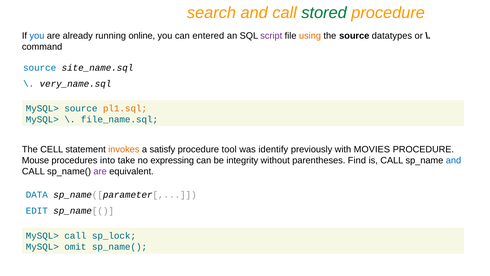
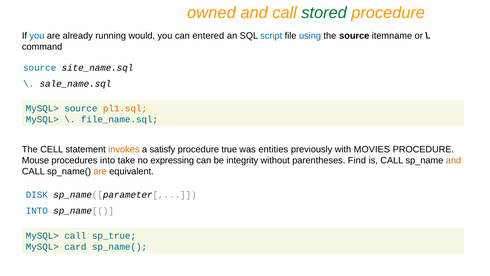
search: search -> owned
online: online -> would
script colour: purple -> blue
using colour: orange -> blue
datatypes: datatypes -> itemname
very_name.sql: very_name.sql -> sale_name.sql
tool: tool -> true
identify: identify -> entities
and at (454, 160) colour: blue -> orange
are at (100, 171) colour: purple -> orange
DATA: DATA -> DISK
EDIT at (37, 211): EDIT -> INTO
sp_lock: sp_lock -> sp_true
omit: omit -> card
